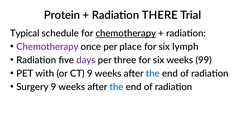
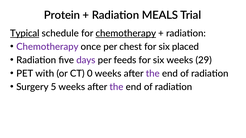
THERE: THERE -> MEALS
Typical underline: none -> present
place: place -> chest
lymph: lymph -> placed
three: three -> feeds
99: 99 -> 29
CT 9: 9 -> 0
the at (153, 74) colour: blue -> purple
Surgery 9: 9 -> 5
the at (116, 87) colour: blue -> purple
